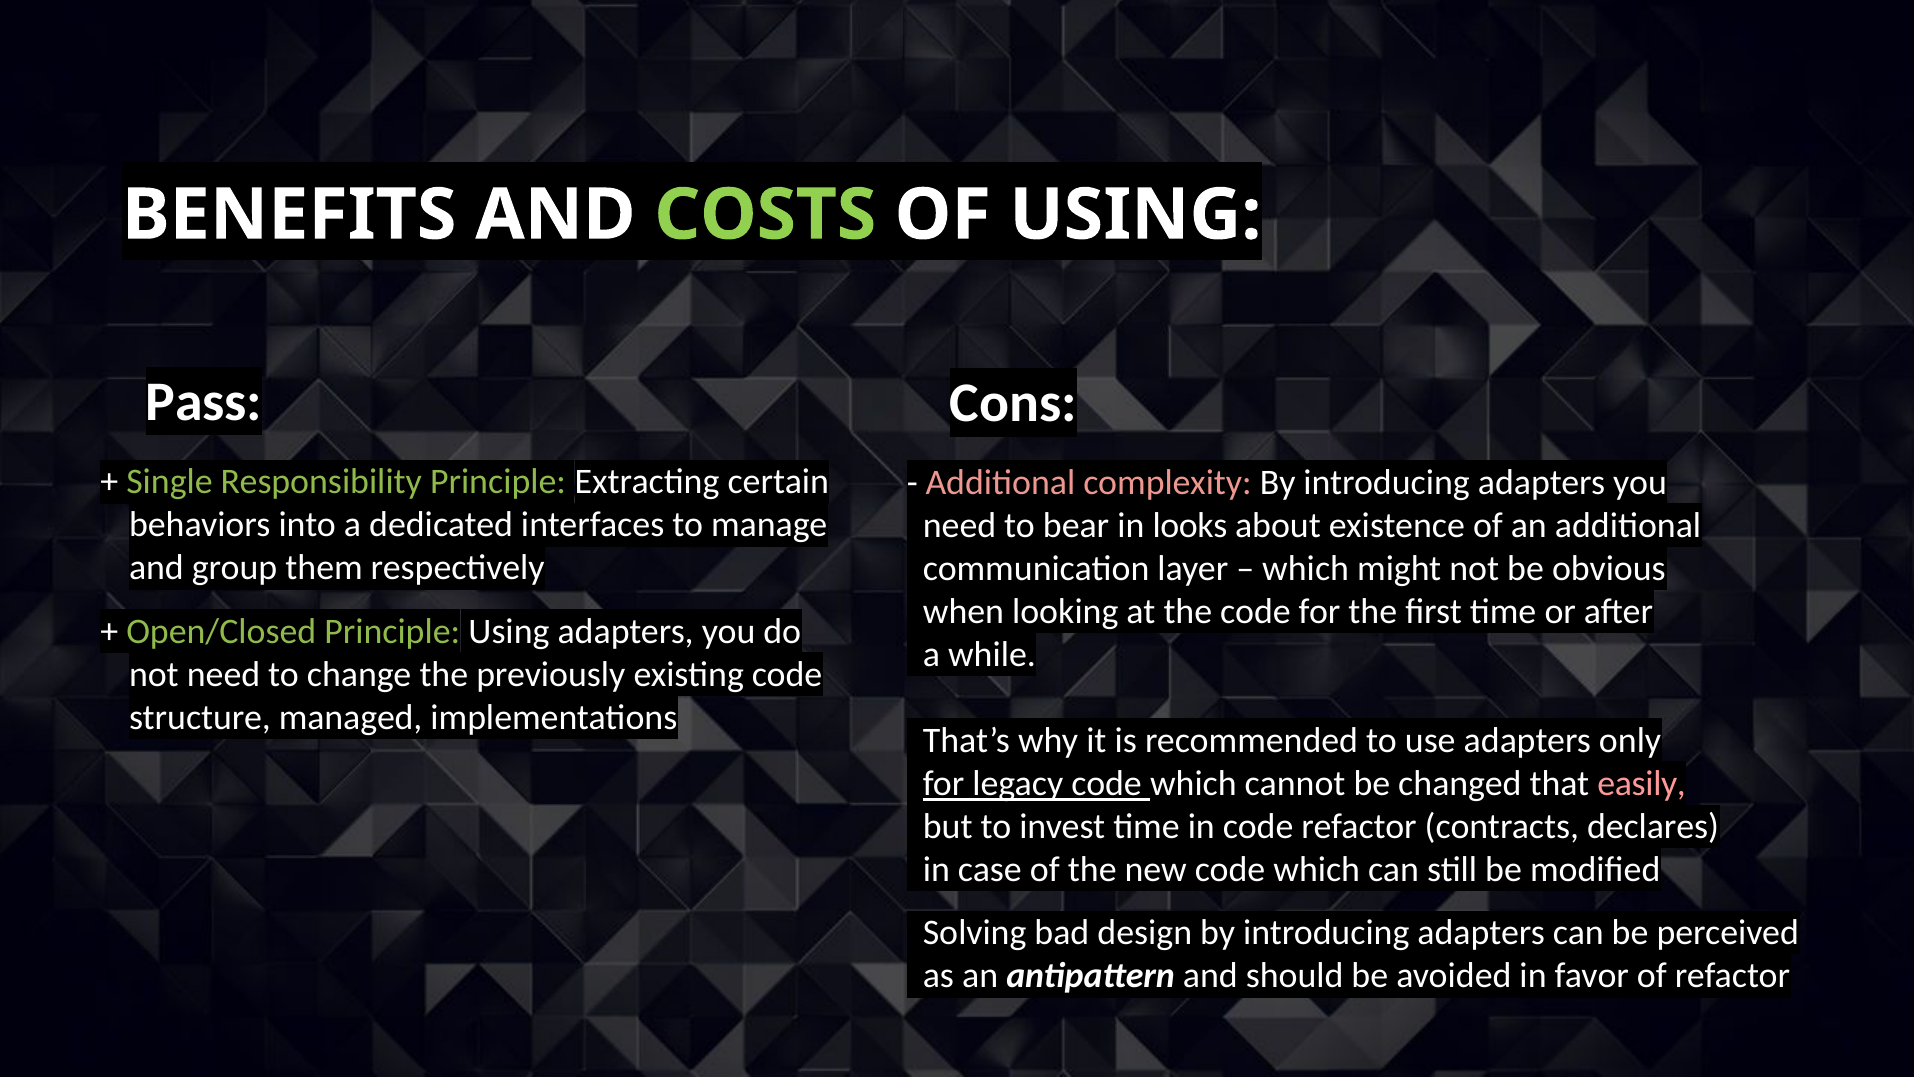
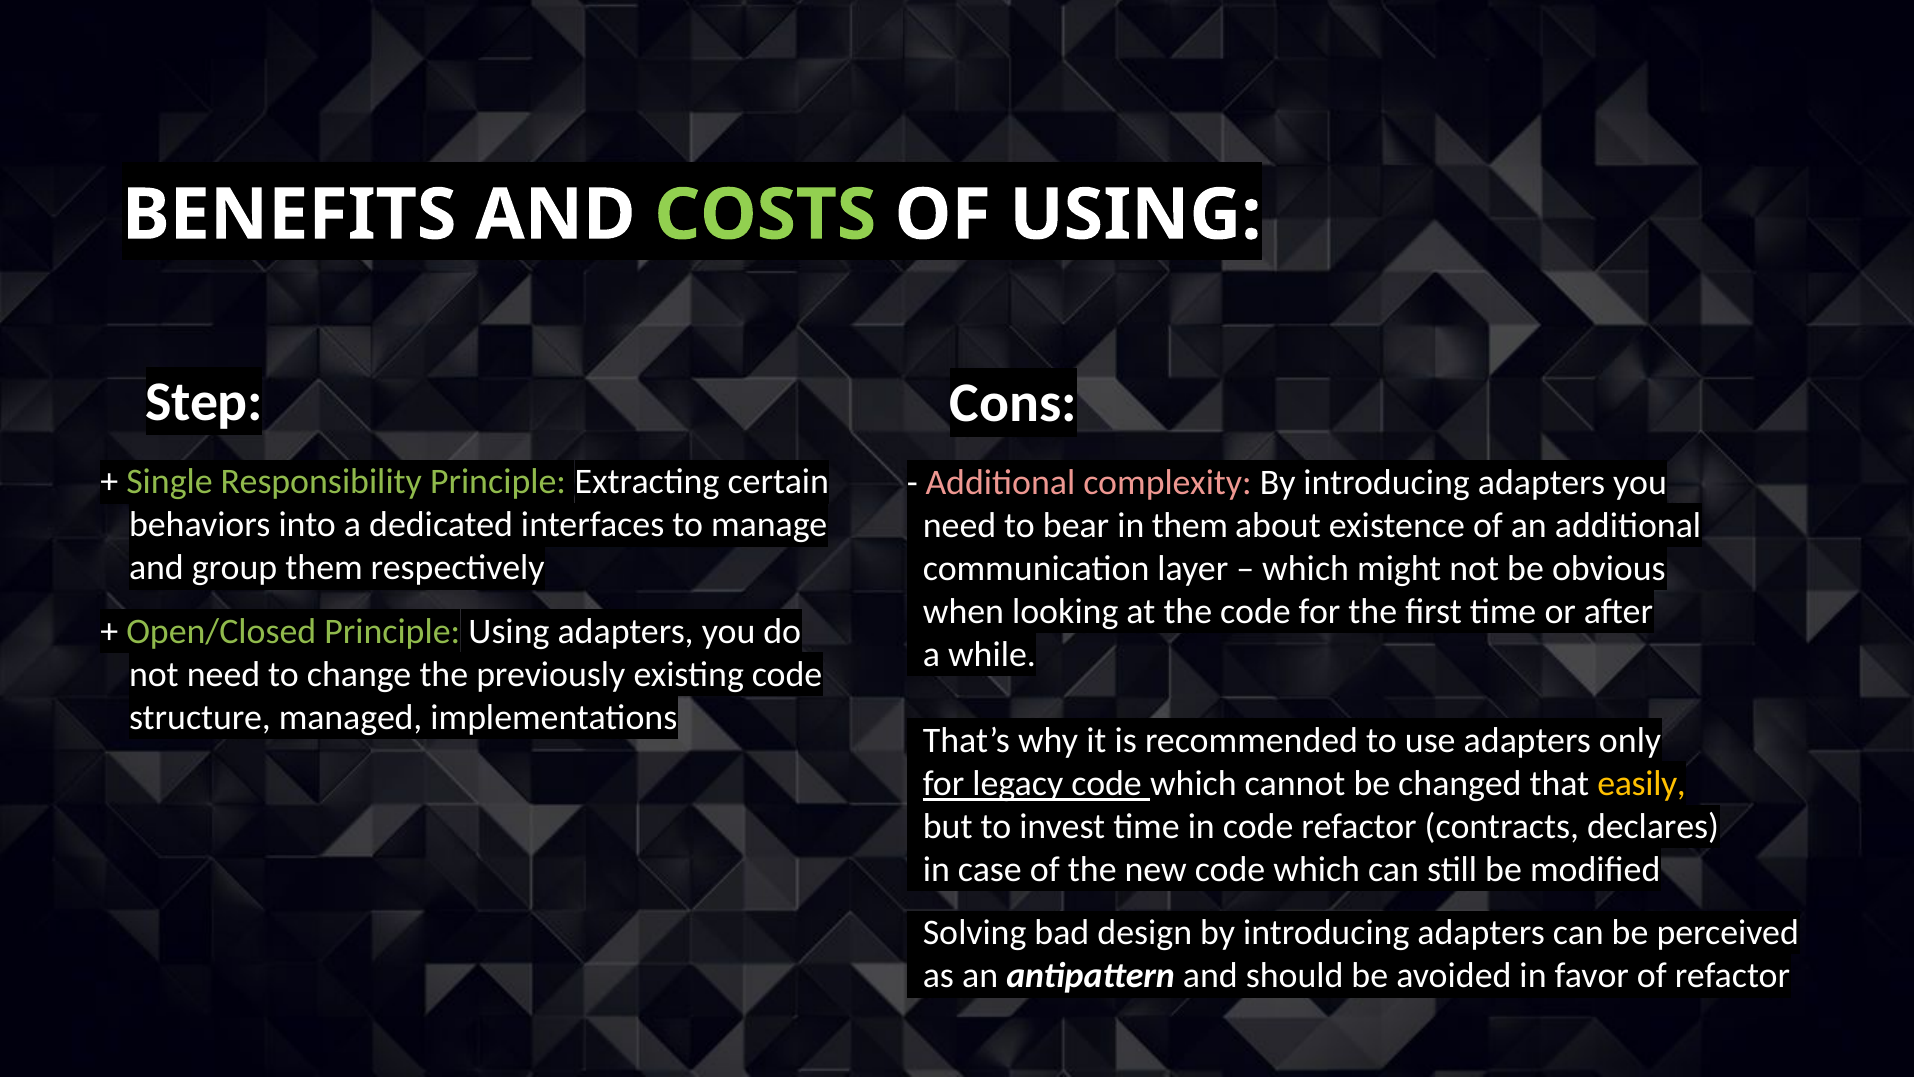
Pass: Pass -> Step
in looks: looks -> them
easily colour: pink -> yellow
